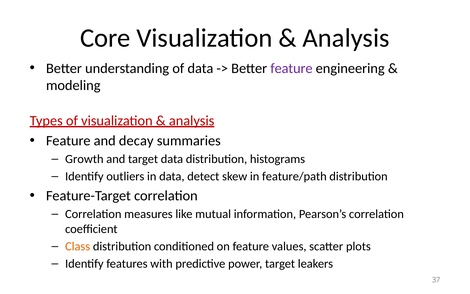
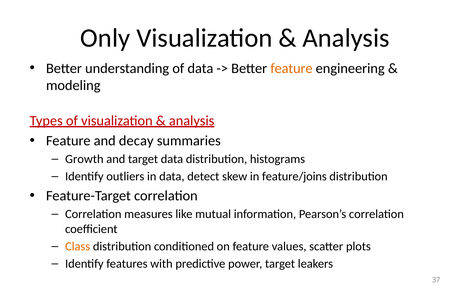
Core: Core -> Only
feature at (291, 68) colour: purple -> orange
feature/path: feature/path -> feature/joins
